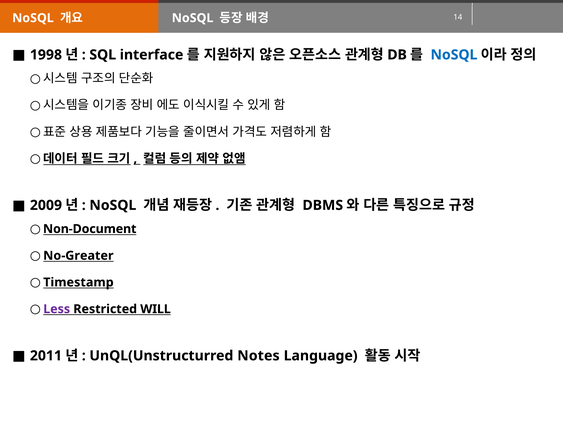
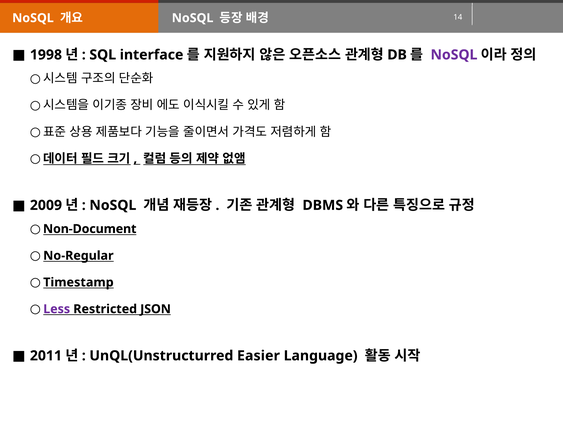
NoSQL at (454, 55) colour: blue -> purple
No-Greater: No-Greater -> No-Regular
WILL: WILL -> JSON
Notes: Notes -> Easier
